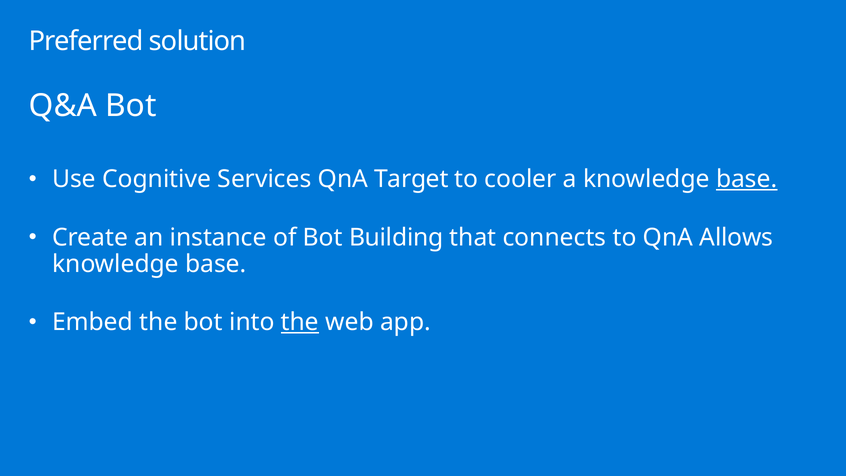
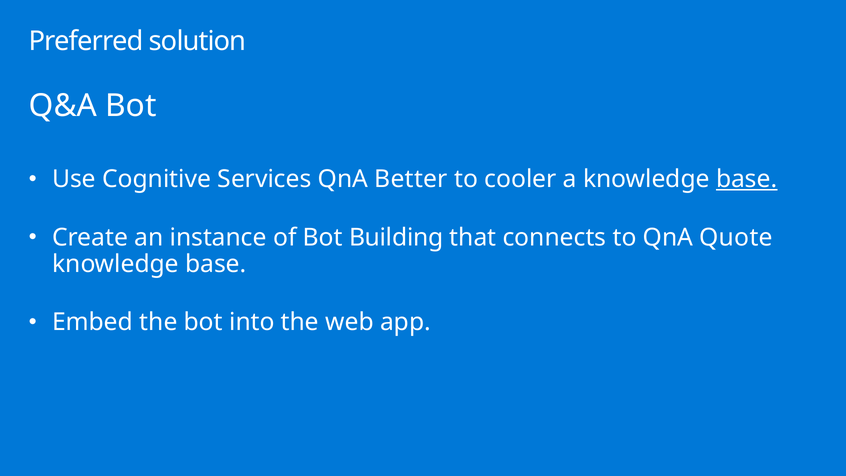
Target: Target -> Better
Allows: Allows -> Quote
the at (300, 322) underline: present -> none
